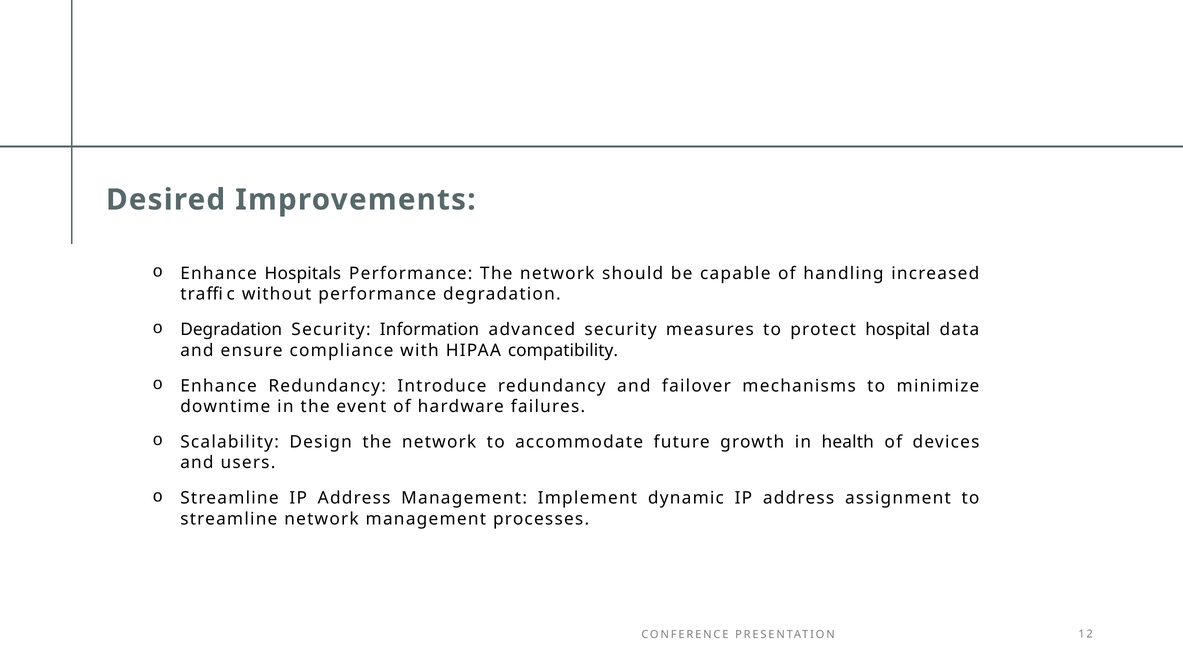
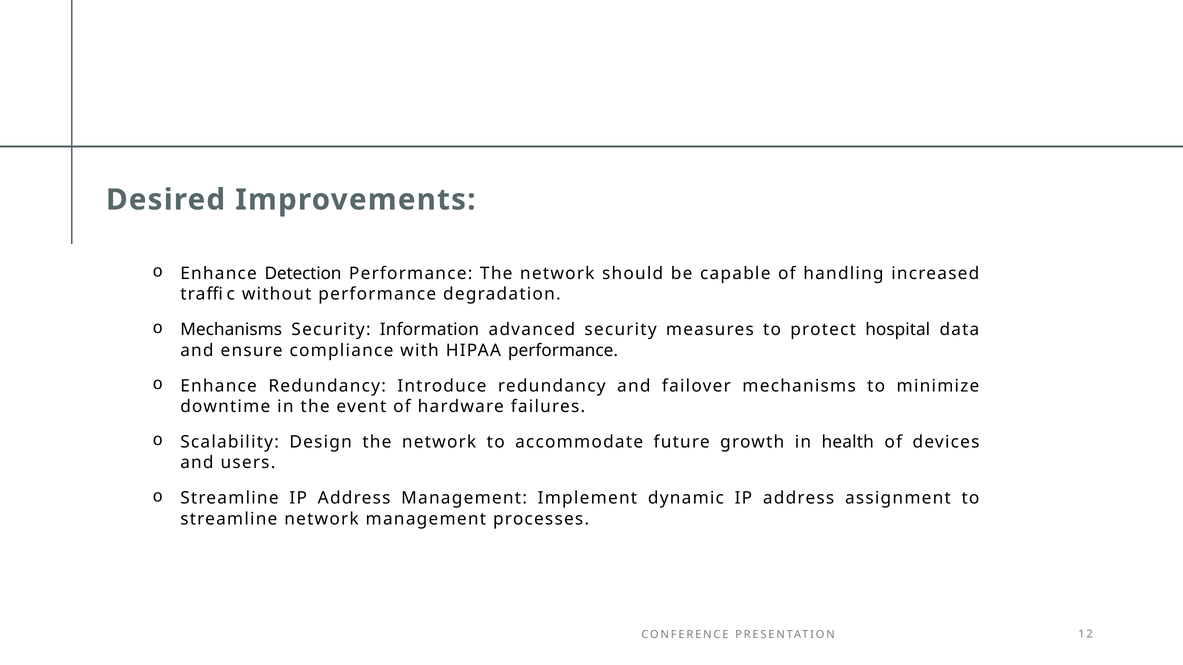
Hospitals: Hospitals -> Detection
Degradation at (231, 330): Degradation -> Mechanisms
HIPAA compatibility: compatibility -> performance
